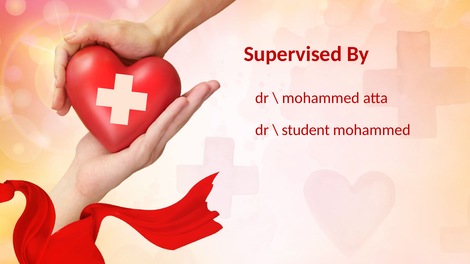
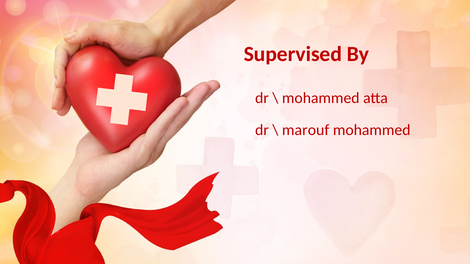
student: student -> marouf
